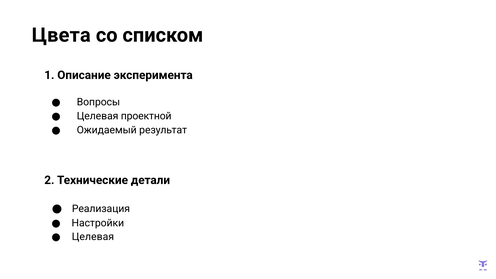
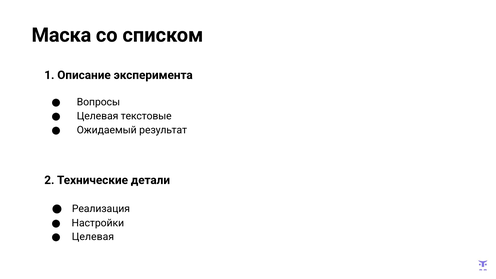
Цвета: Цвета -> Маска
проектной: проектной -> текстовые
